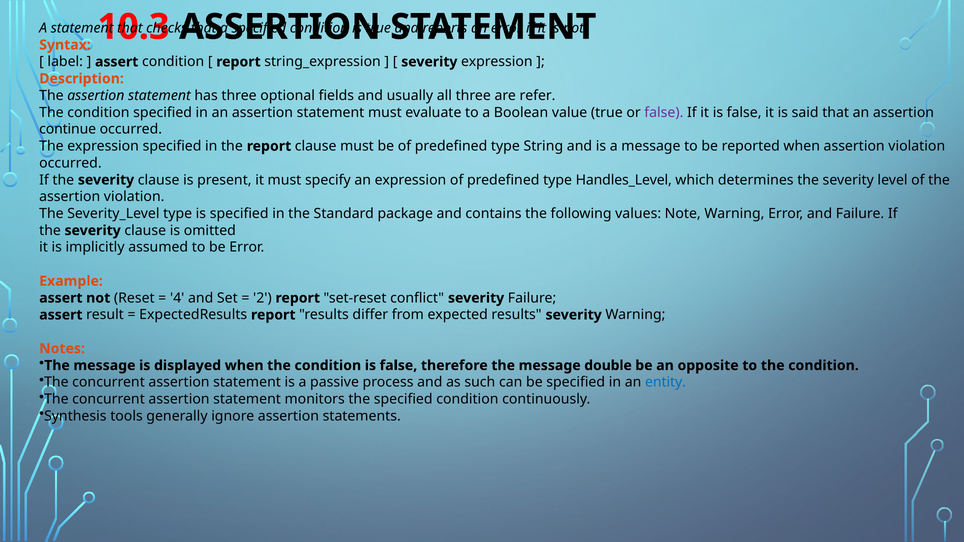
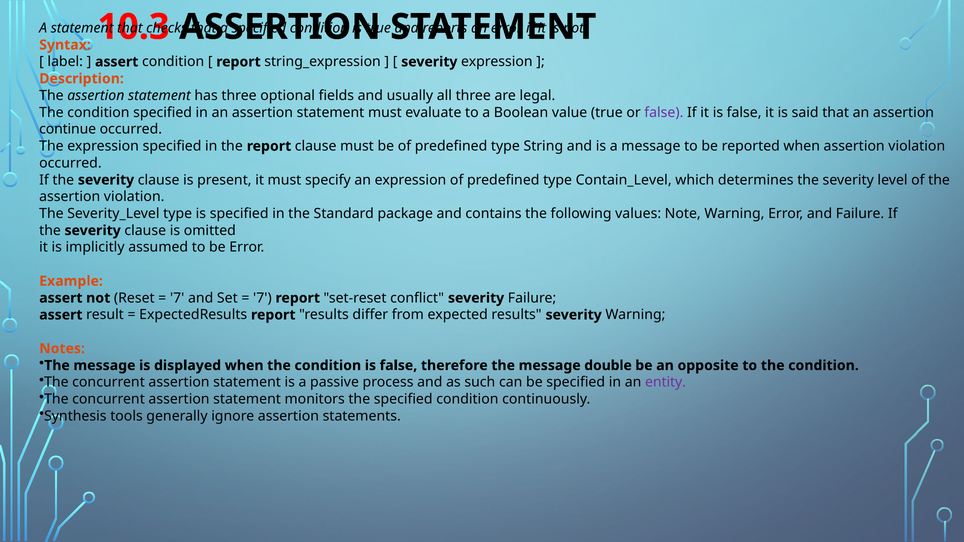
refer: refer -> legal
Handles_Level: Handles_Level -> Contain_Level
4 at (177, 298): 4 -> 7
2 at (262, 298): 2 -> 7
entity colour: blue -> purple
